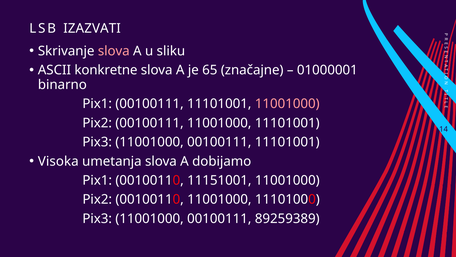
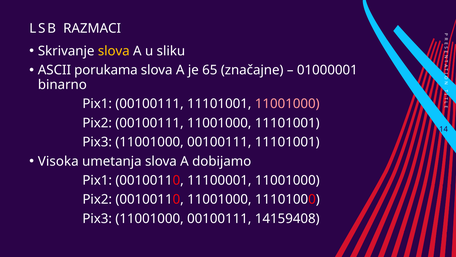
IZAZVATI: IZAZVATI -> RAZMACI
slova at (114, 51) colour: pink -> yellow
konkretne: konkretne -> porukama
11151001: 11151001 -> 11100001
89259389: 89259389 -> 14159408
